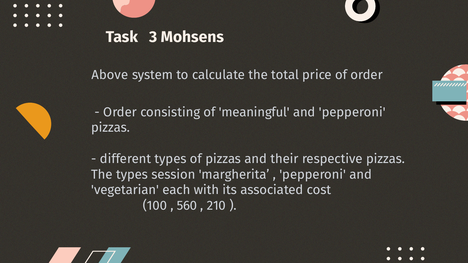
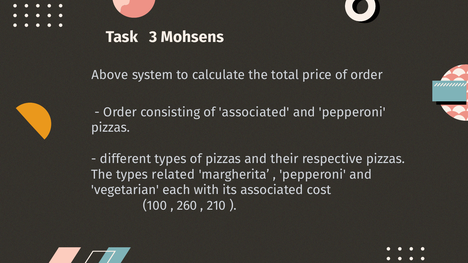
of meaningful: meaningful -> associated
session: session -> related
560: 560 -> 260
